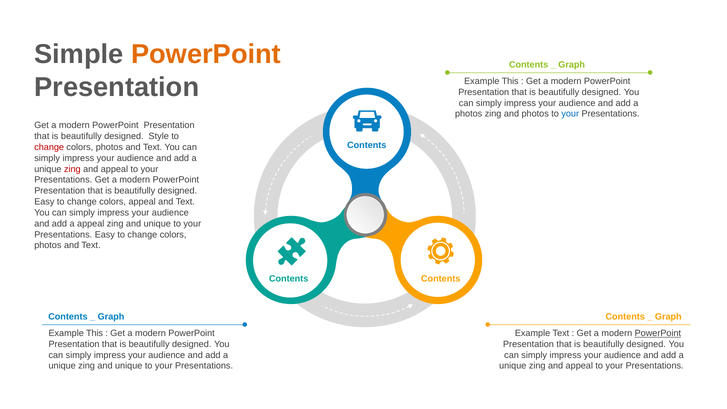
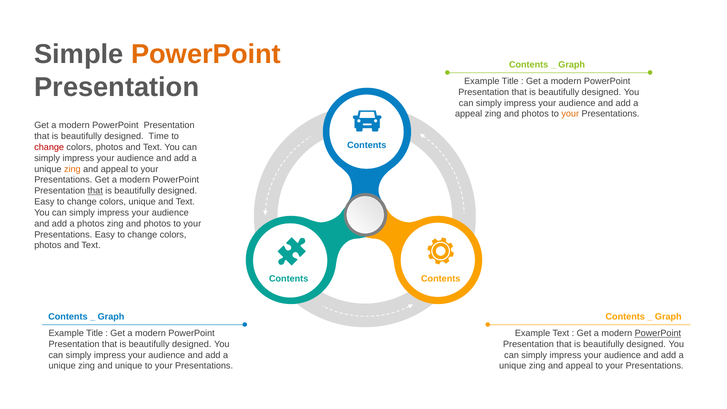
This at (510, 81): This -> Title
photos at (469, 114): photos -> appeal
your at (570, 114) colour: blue -> orange
Style: Style -> Time
zing at (72, 169) colour: red -> orange
that at (95, 191) underline: none -> present
colors appeal: appeal -> unique
a appeal: appeal -> photos
unique at (157, 224): unique -> photos
This at (95, 333): This -> Title
